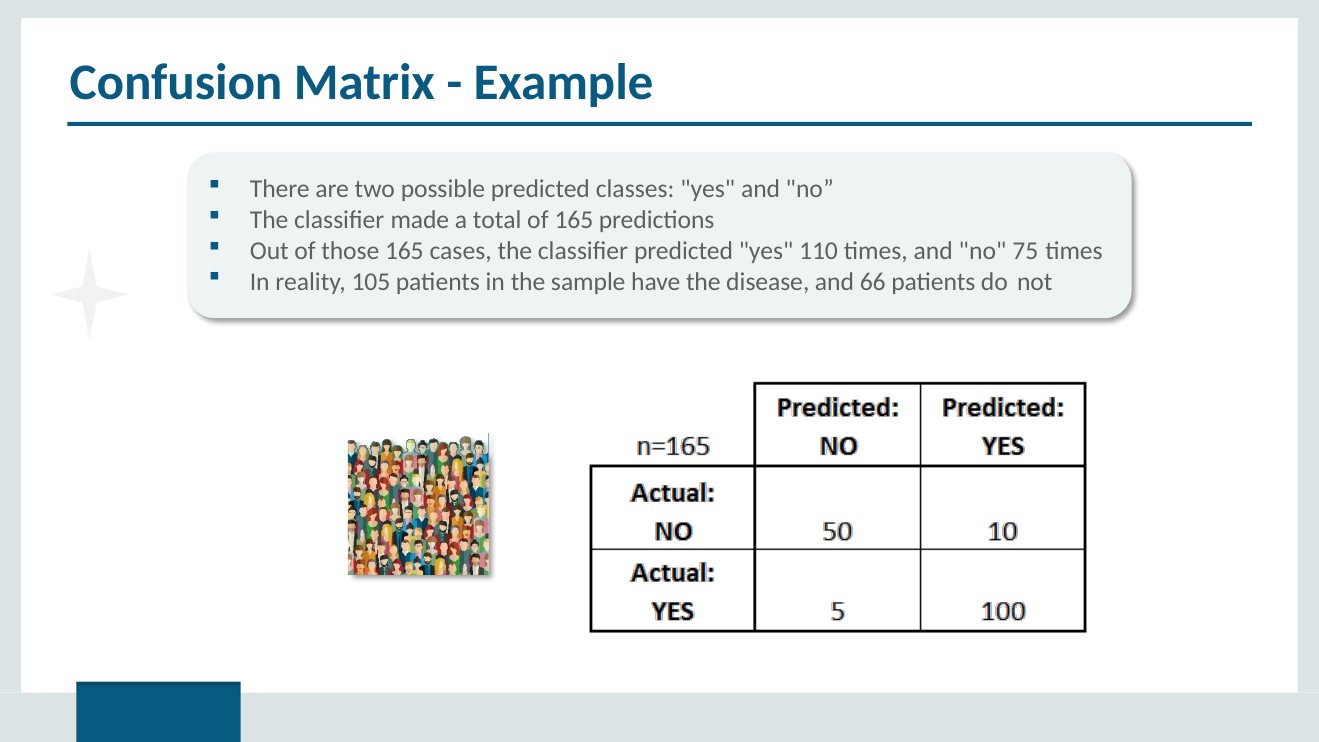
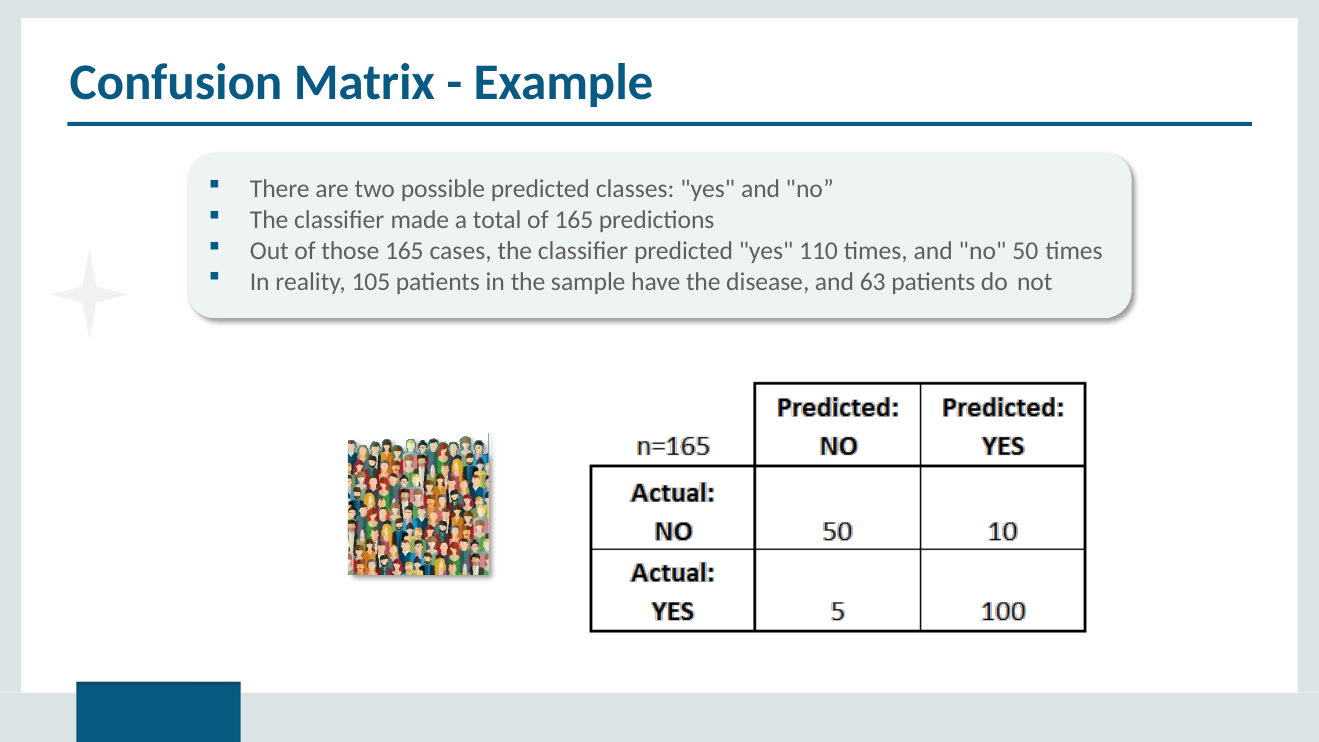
75: 75 -> 50
66: 66 -> 63
